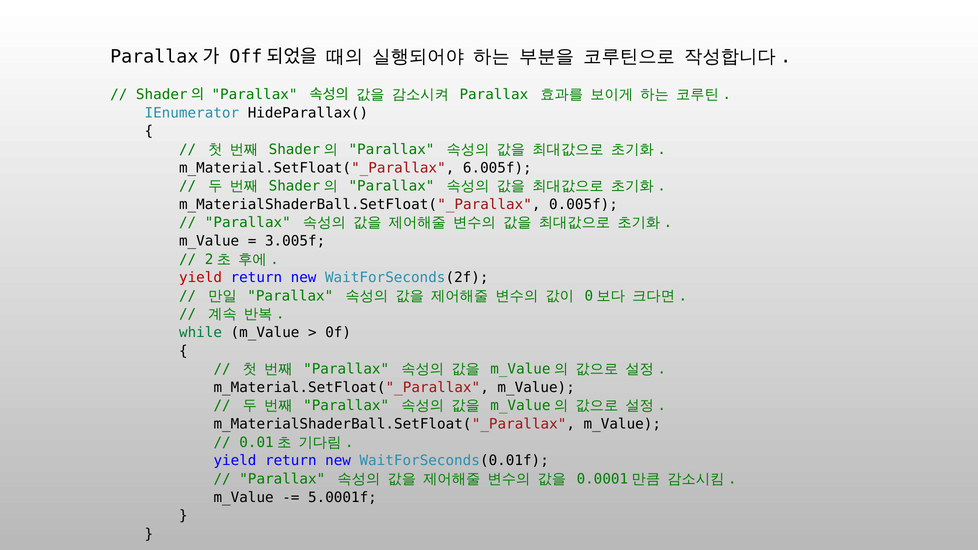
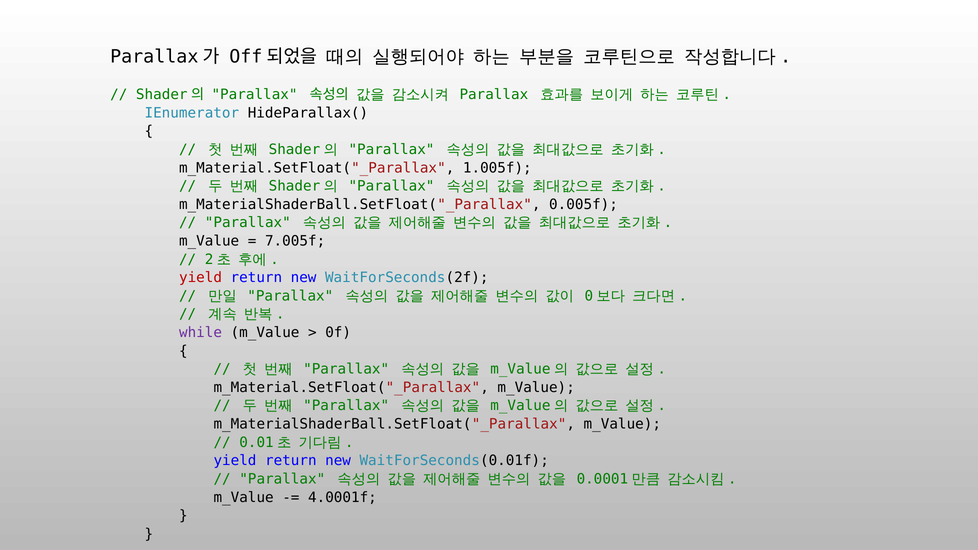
6.005f: 6.005f -> 1.005f
3.005f: 3.005f -> 7.005f
while colour: green -> purple
5.0001f: 5.0001f -> 4.0001f
